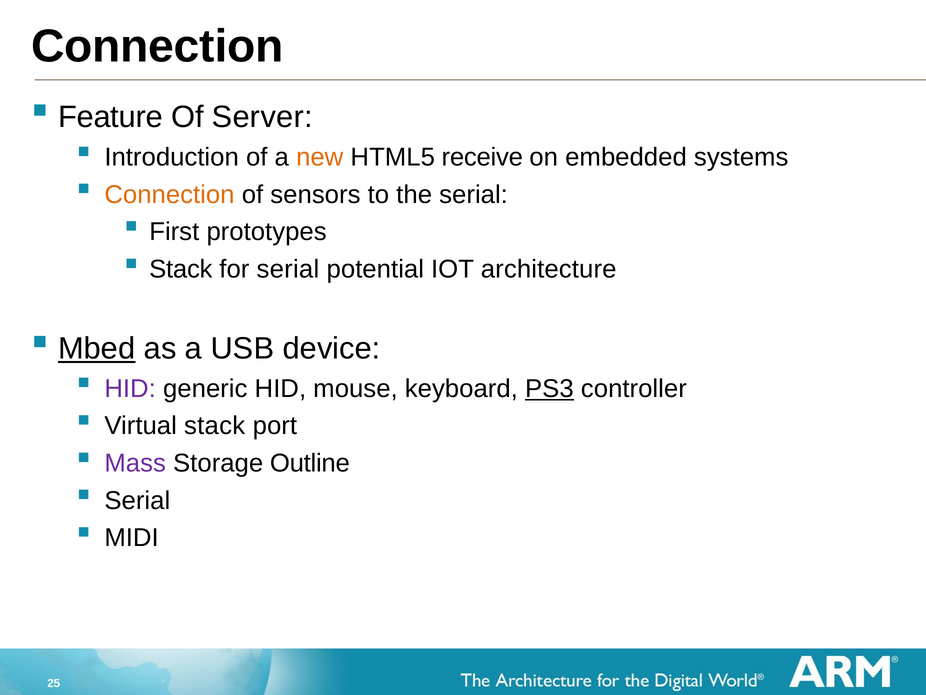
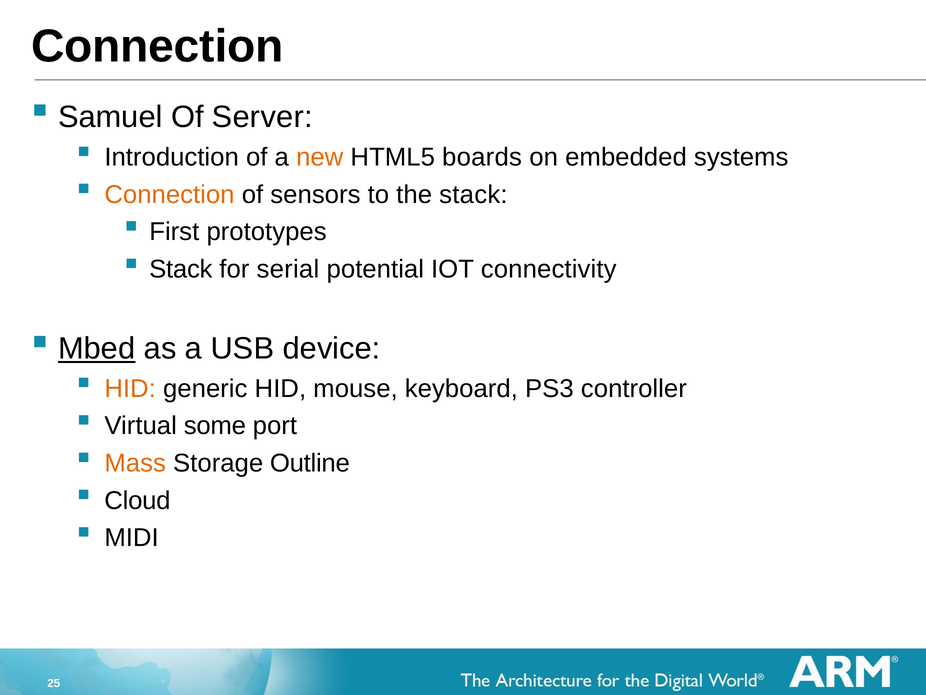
Feature: Feature -> Samuel
receive: receive -> boards
the serial: serial -> stack
architecture: architecture -> connectivity
HID at (130, 388) colour: purple -> orange
PS3 underline: present -> none
Virtual stack: stack -> some
Mass colour: purple -> orange
Serial at (137, 500): Serial -> Cloud
